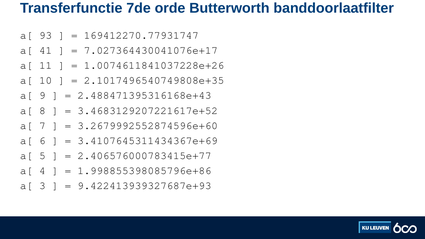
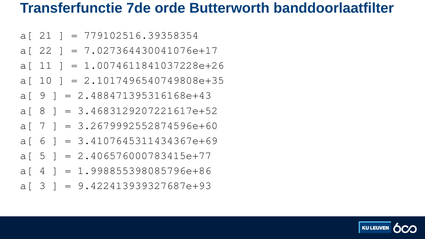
93: 93 -> 21
169412270.77931747: 169412270.77931747 -> 779102516.39358354
41: 41 -> 22
